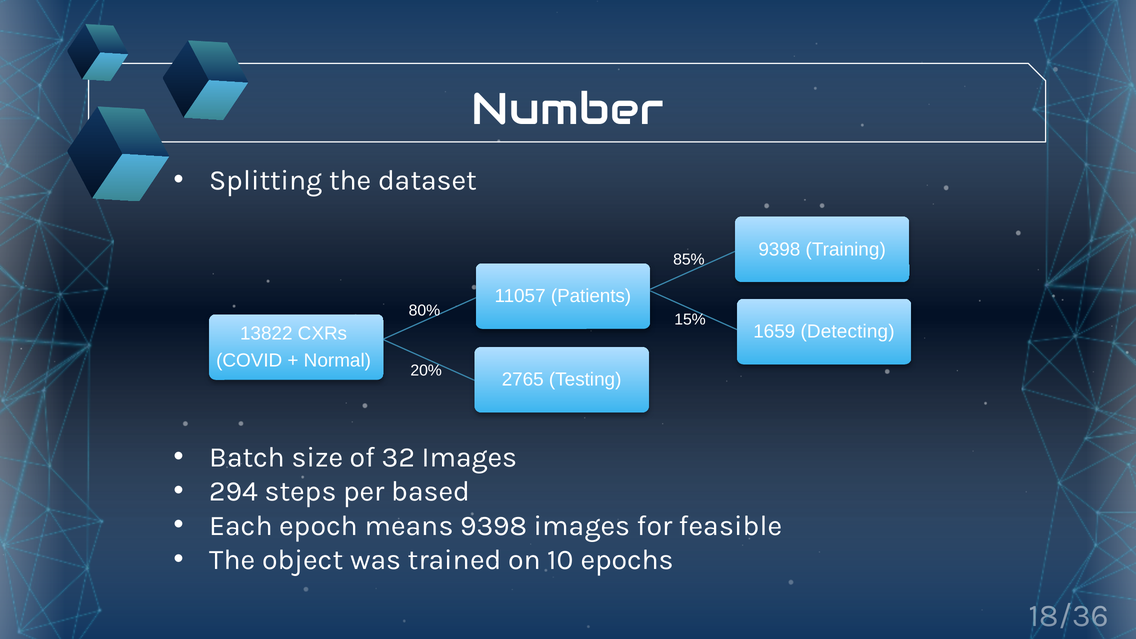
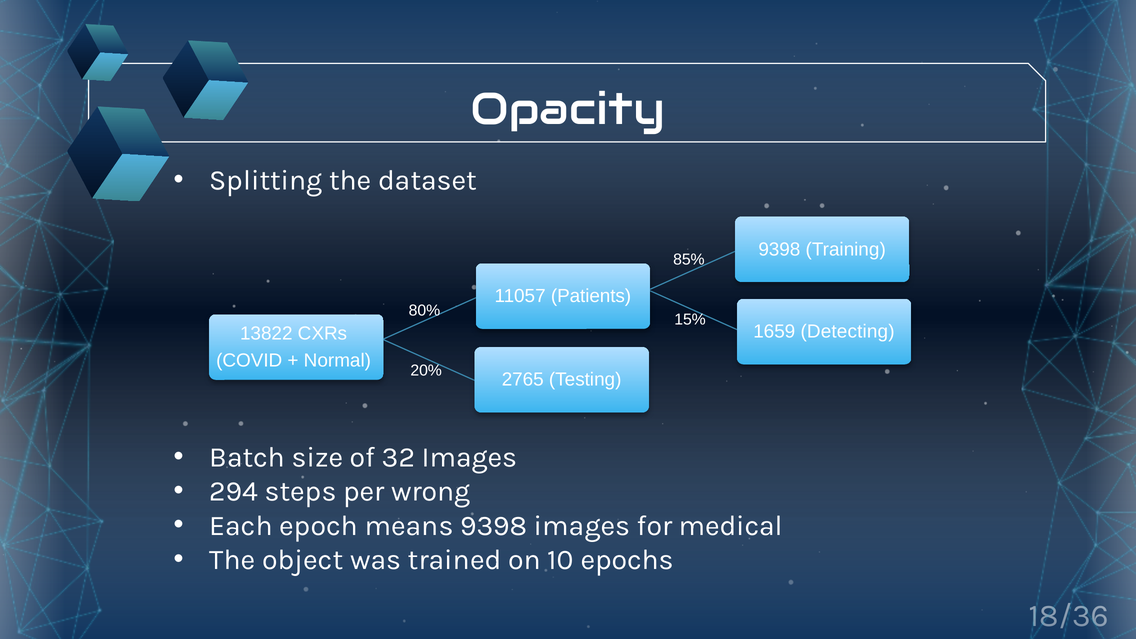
Number: Number -> Opacity
based: based -> wrong
feasible: feasible -> medical
